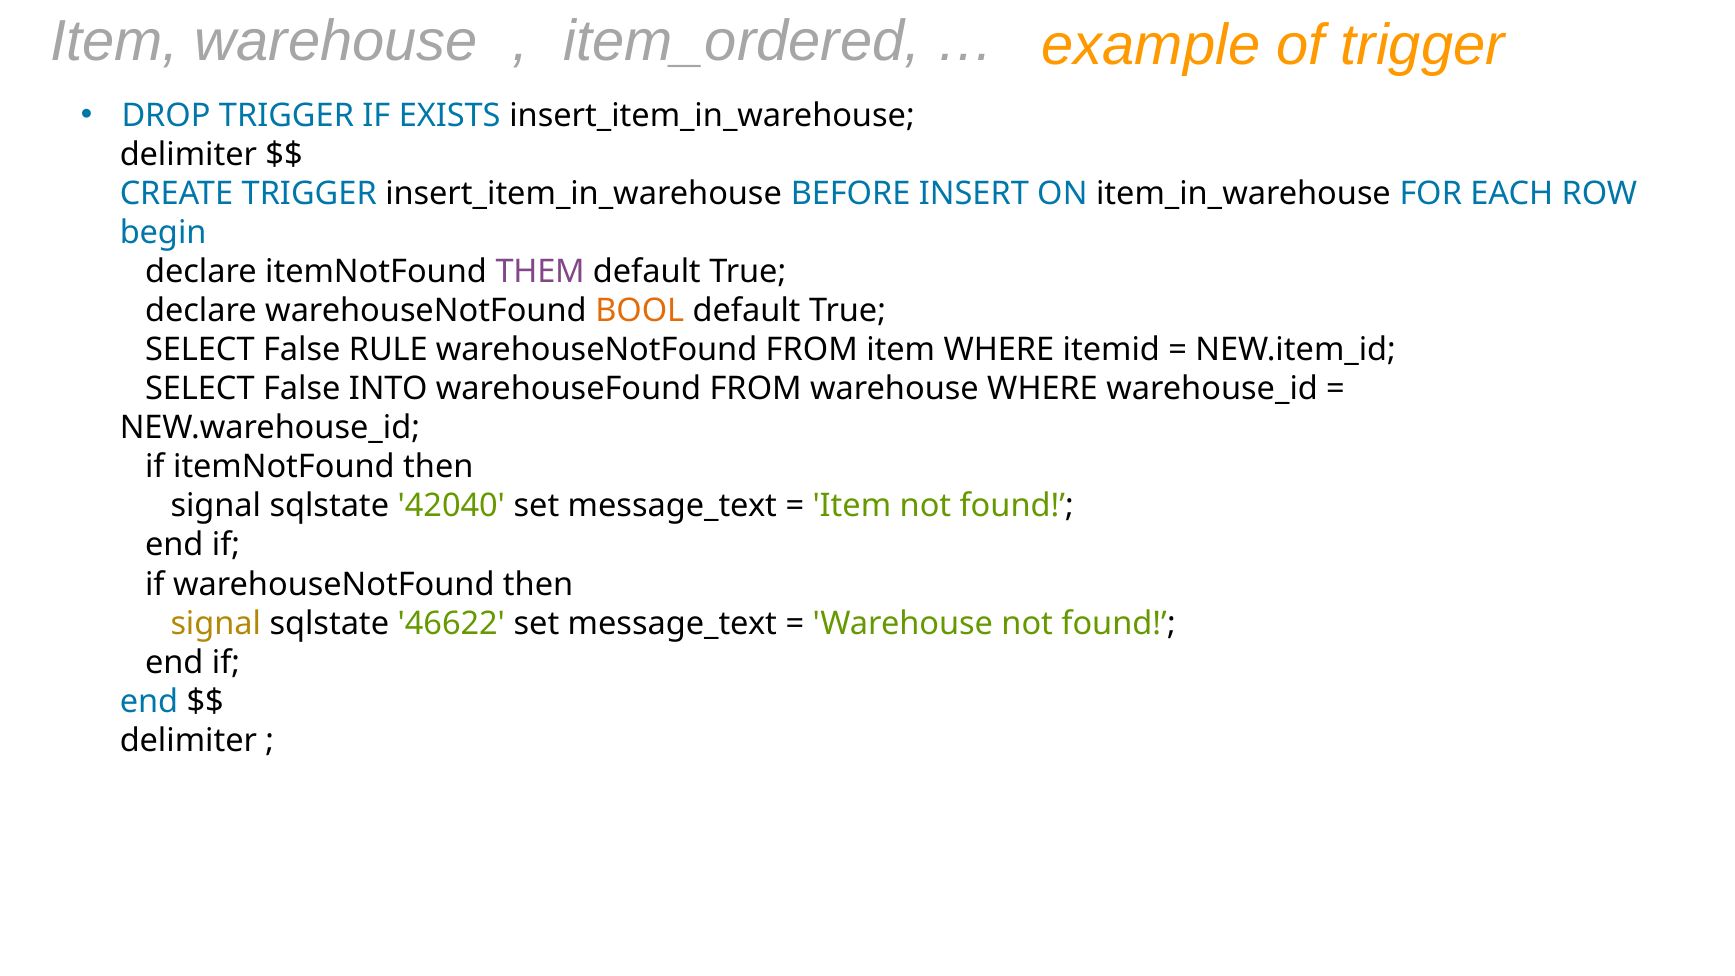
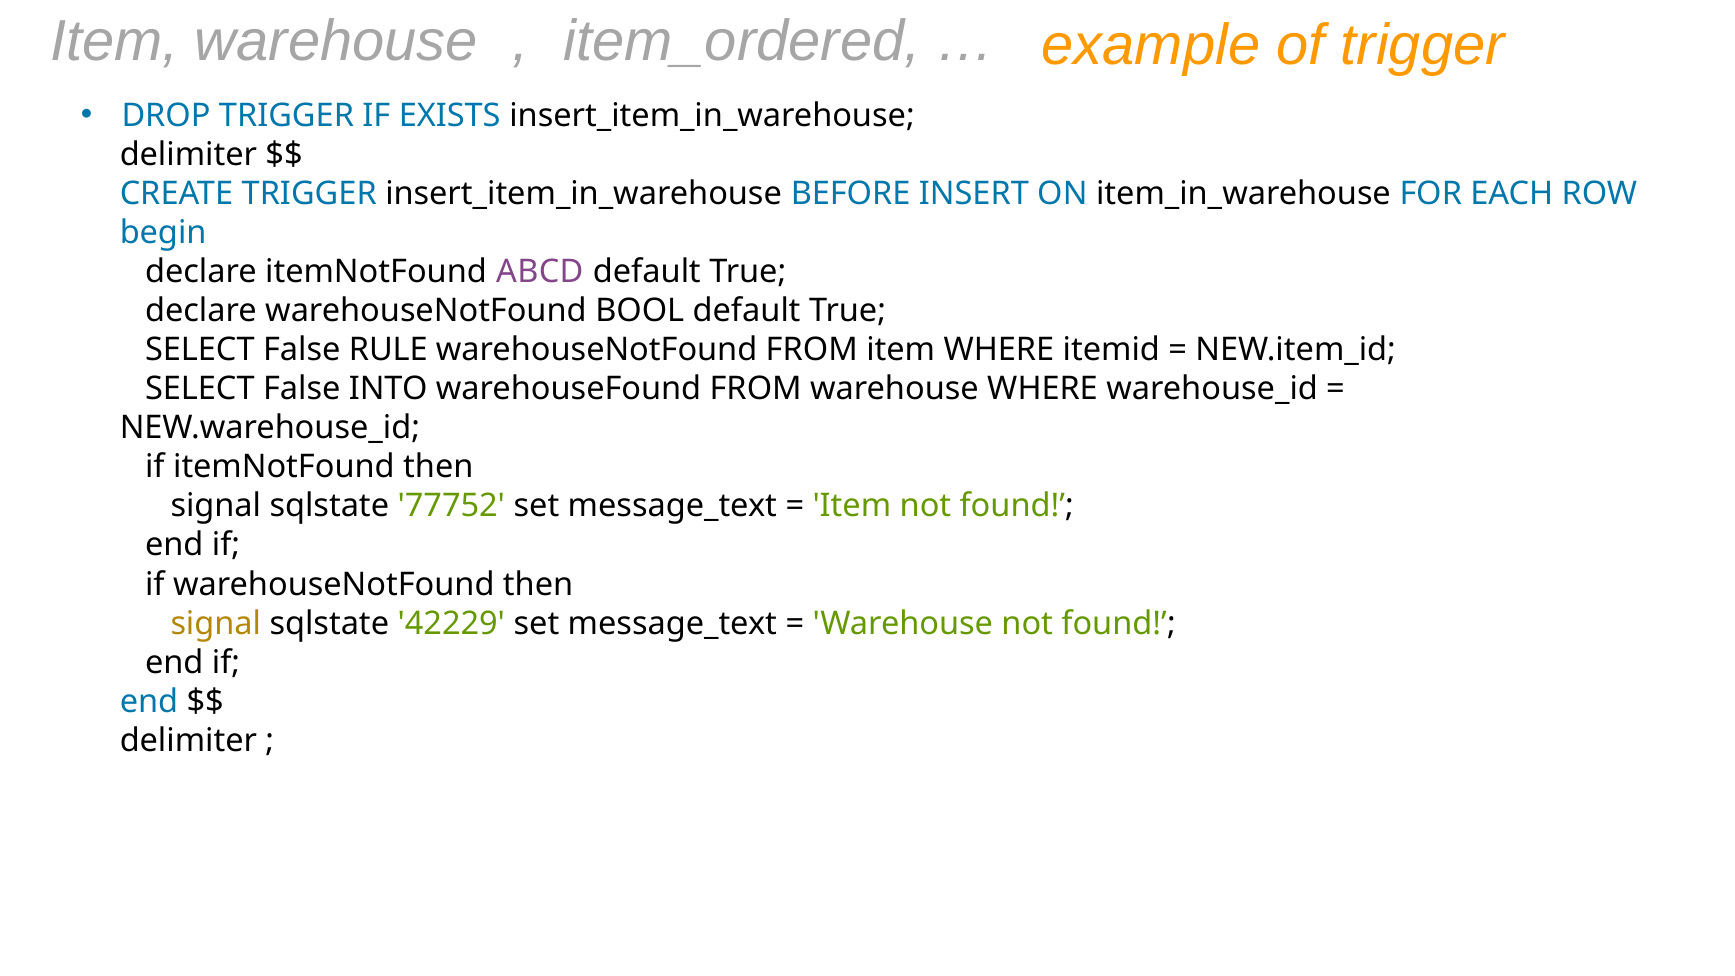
THEM: THEM -> ABCD
BOOL colour: orange -> black
42040: 42040 -> 77752
46622: 46622 -> 42229
